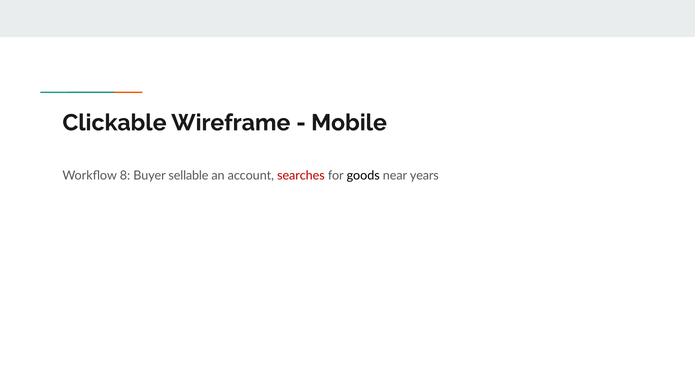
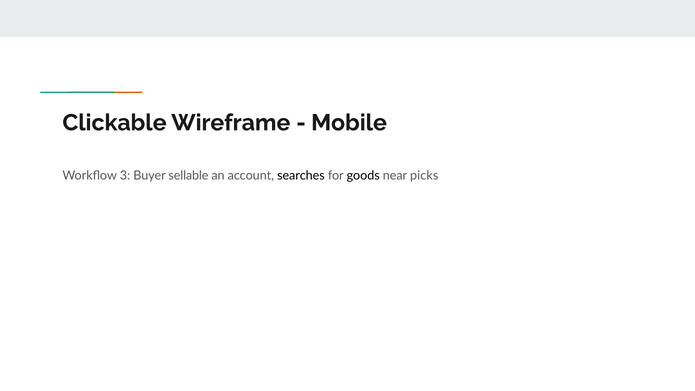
8: 8 -> 3
searches colour: red -> black
years: years -> picks
